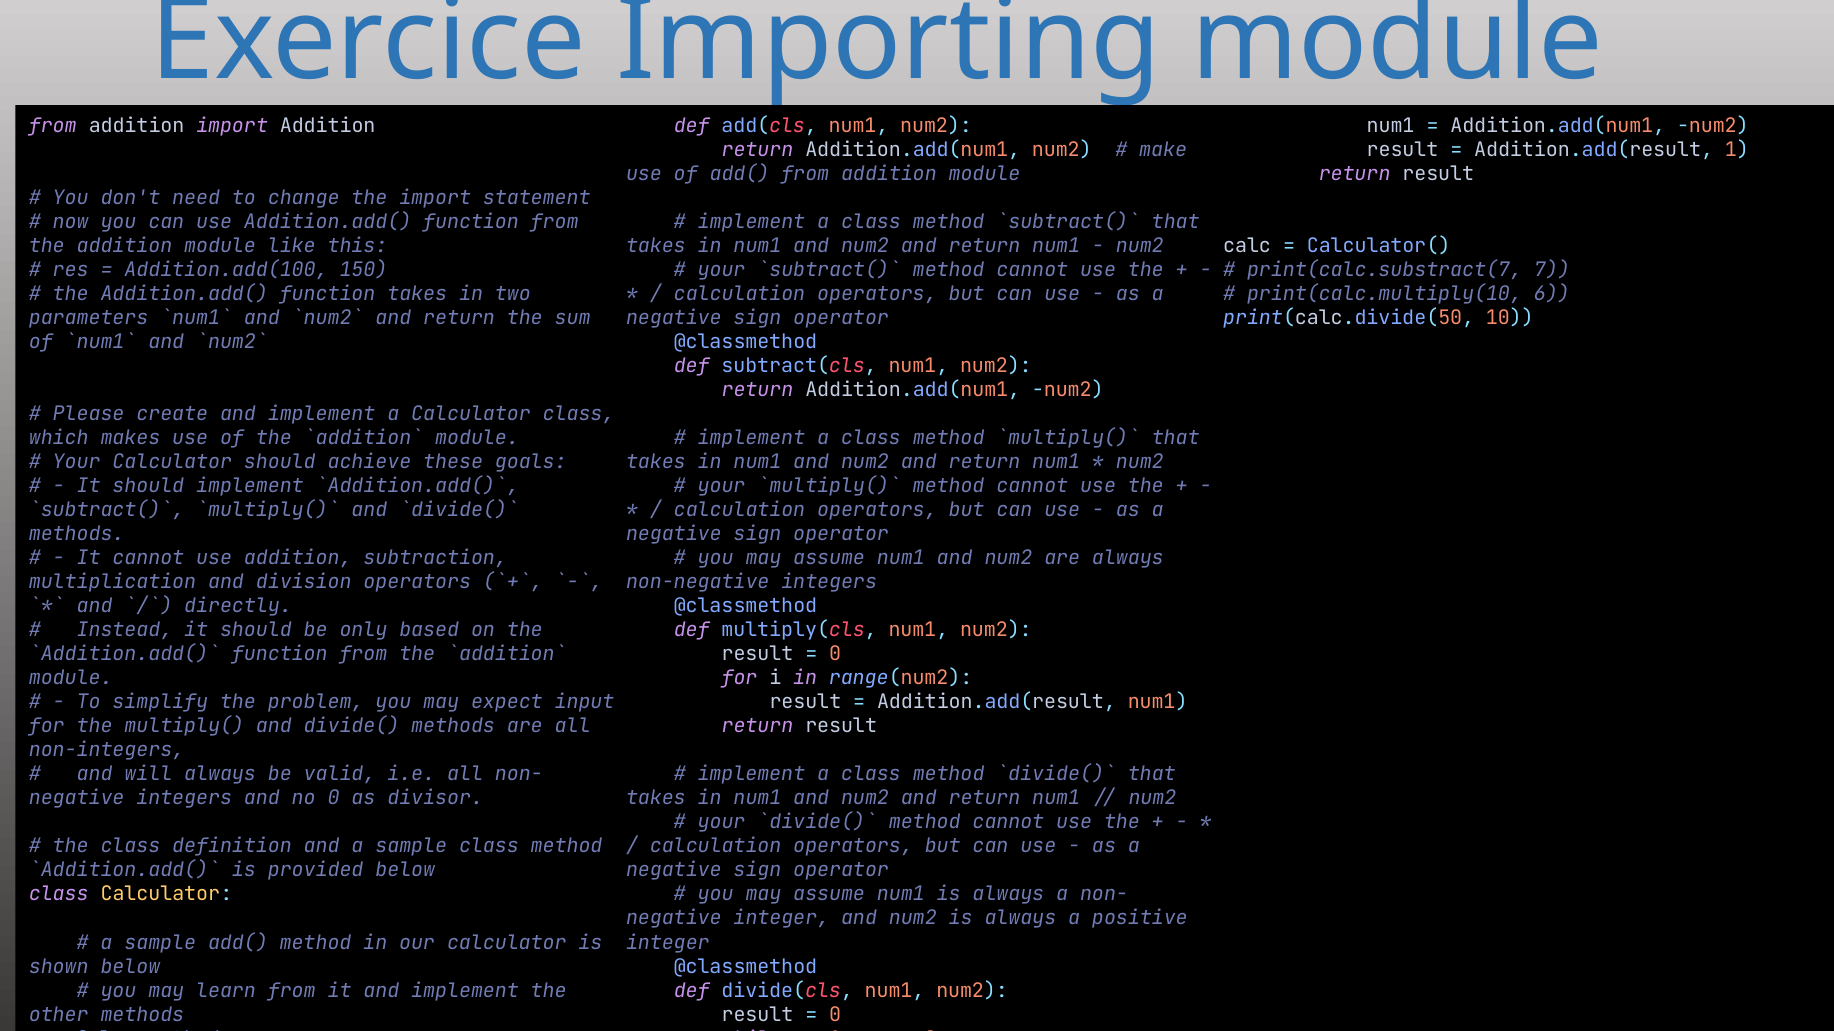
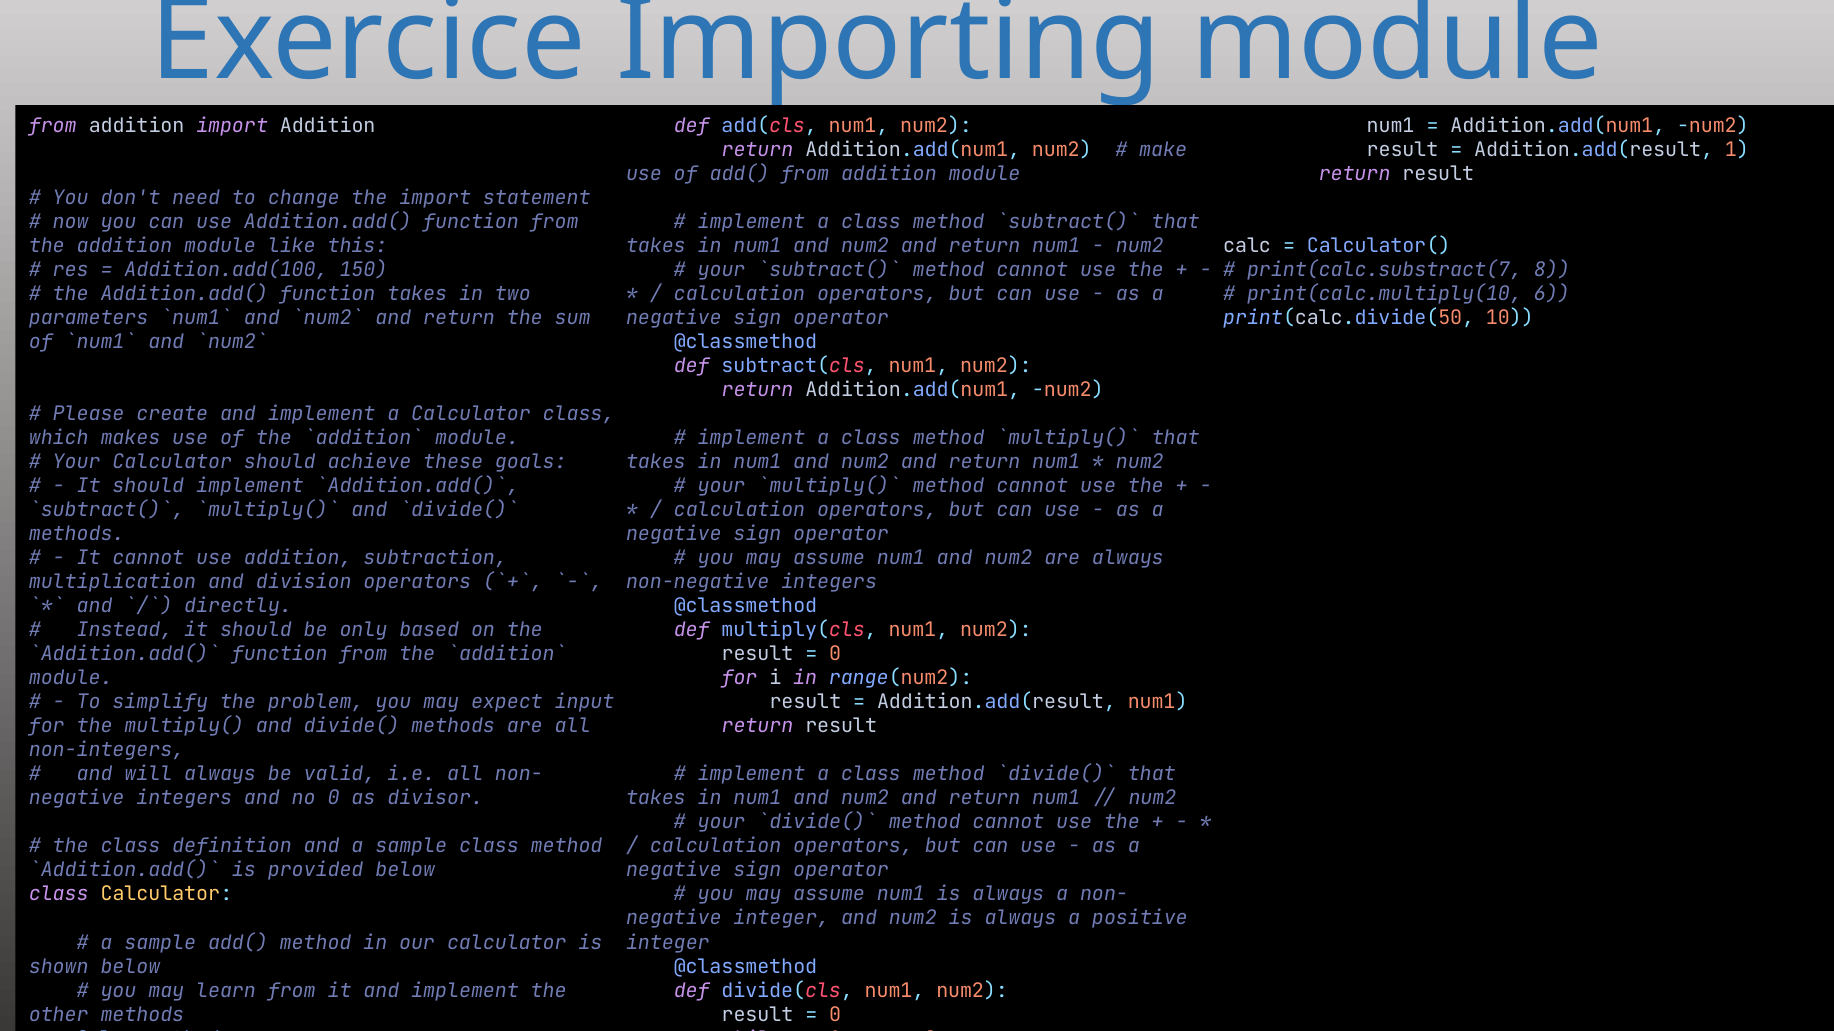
7: 7 -> 8
